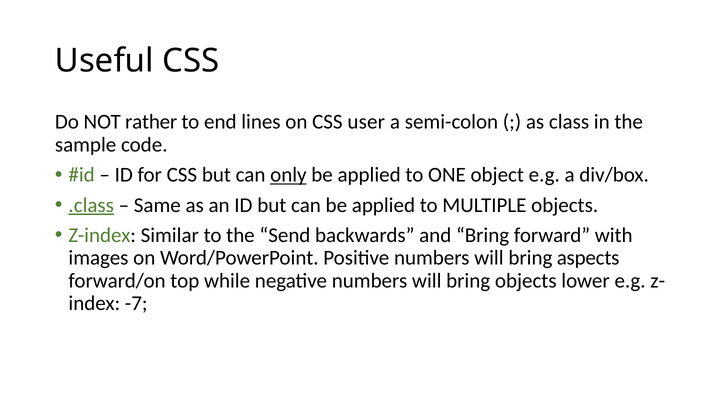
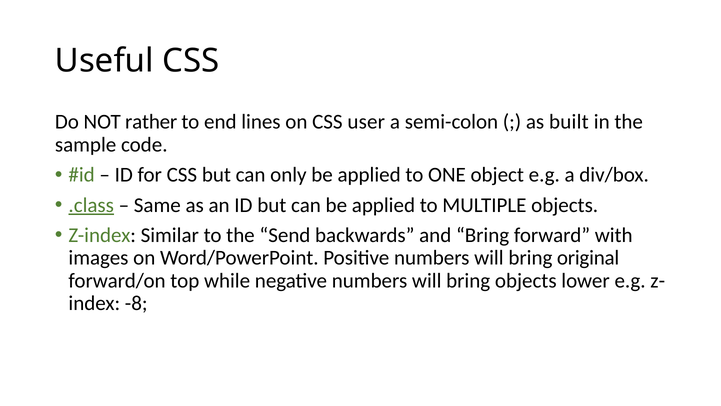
class: class -> built
only underline: present -> none
aspects: aspects -> original
-7: -7 -> -8
